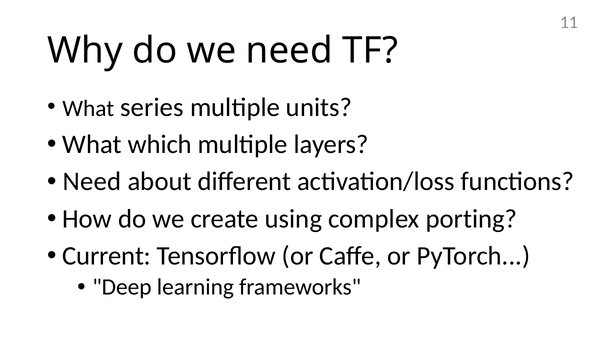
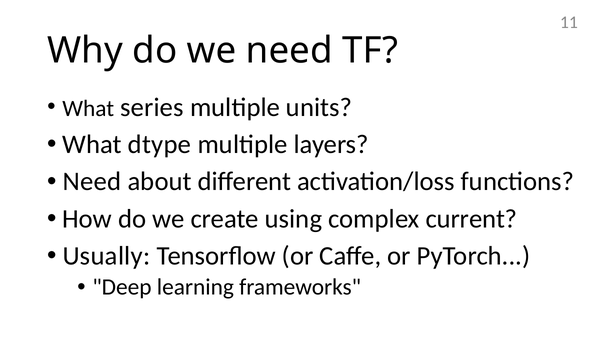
which: which -> dtype
porting: porting -> current
Current: Current -> Usually
